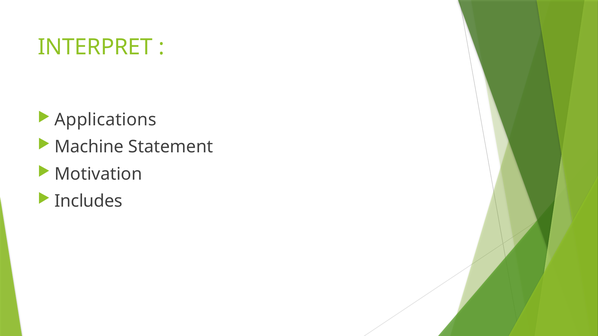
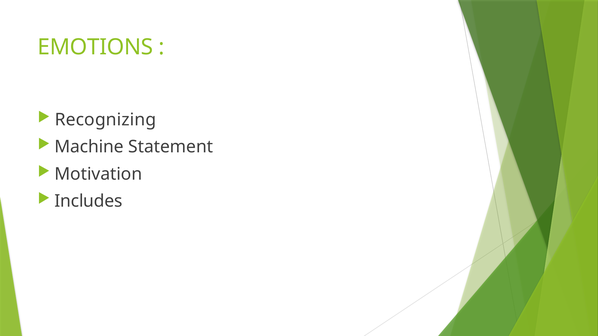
INTERPRET: INTERPRET -> EMOTIONS
Applications: Applications -> Recognizing
